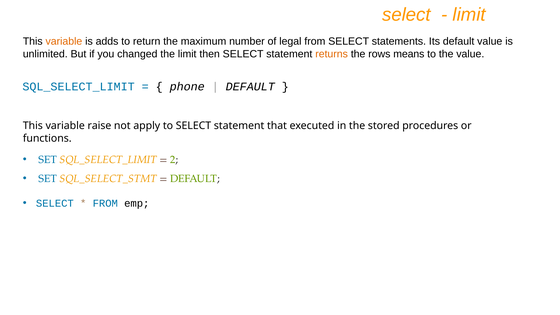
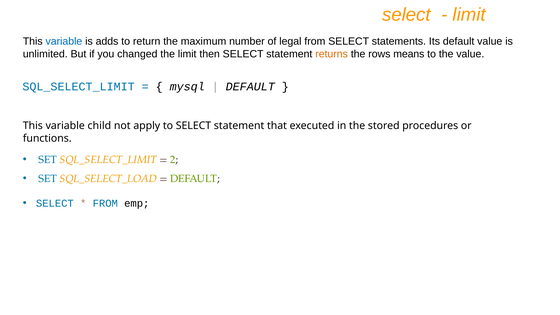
variable at (64, 41) colour: orange -> blue
phone: phone -> mysql
raise: raise -> child
SQL_SELECT_STMT: SQL_SELECT_STMT -> SQL_SELECT_LOAD
